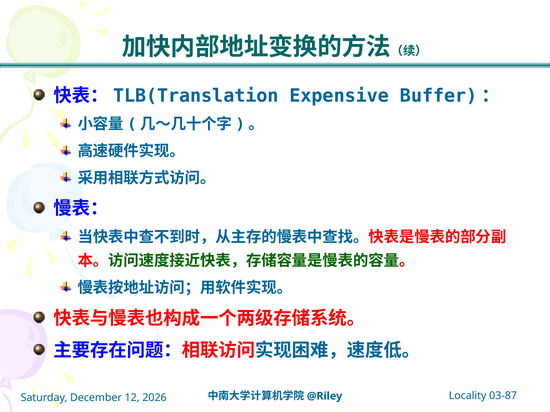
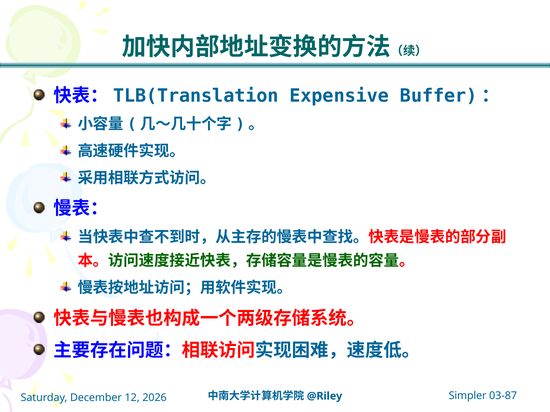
Locality: Locality -> Simpler
